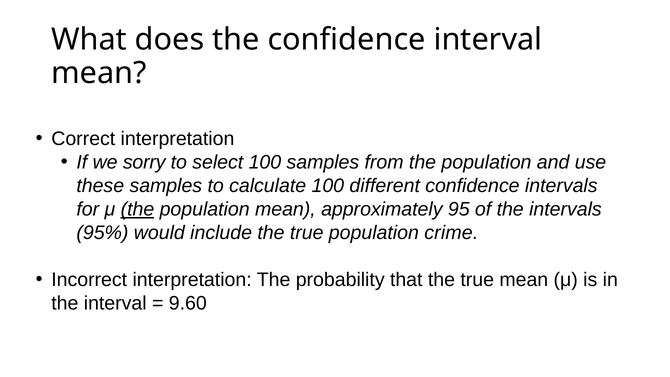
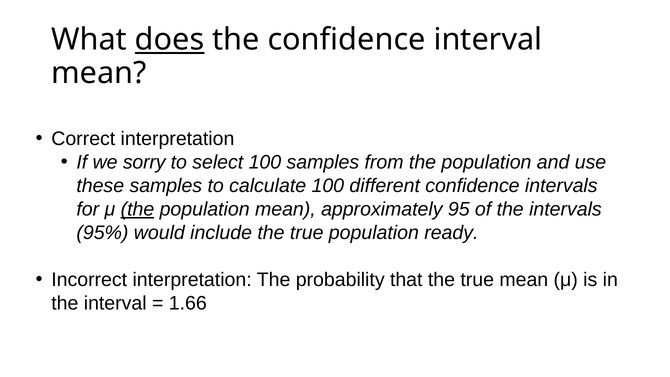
does underline: none -> present
crime: crime -> ready
9.60: 9.60 -> 1.66
